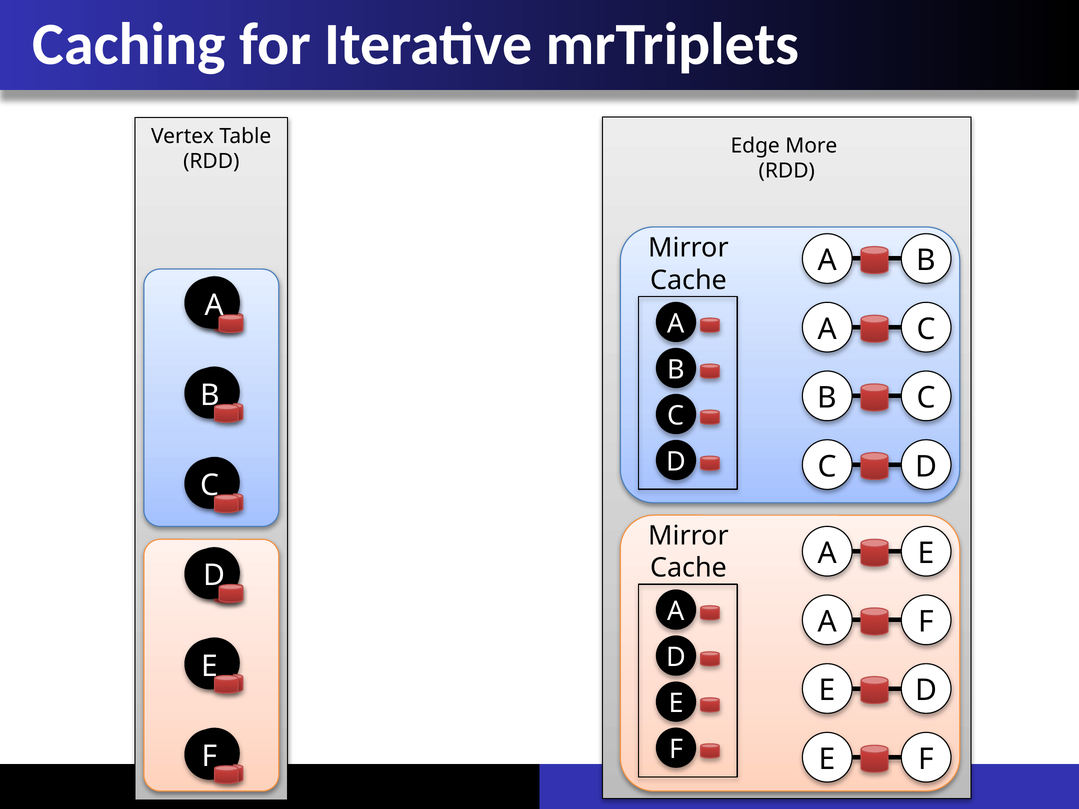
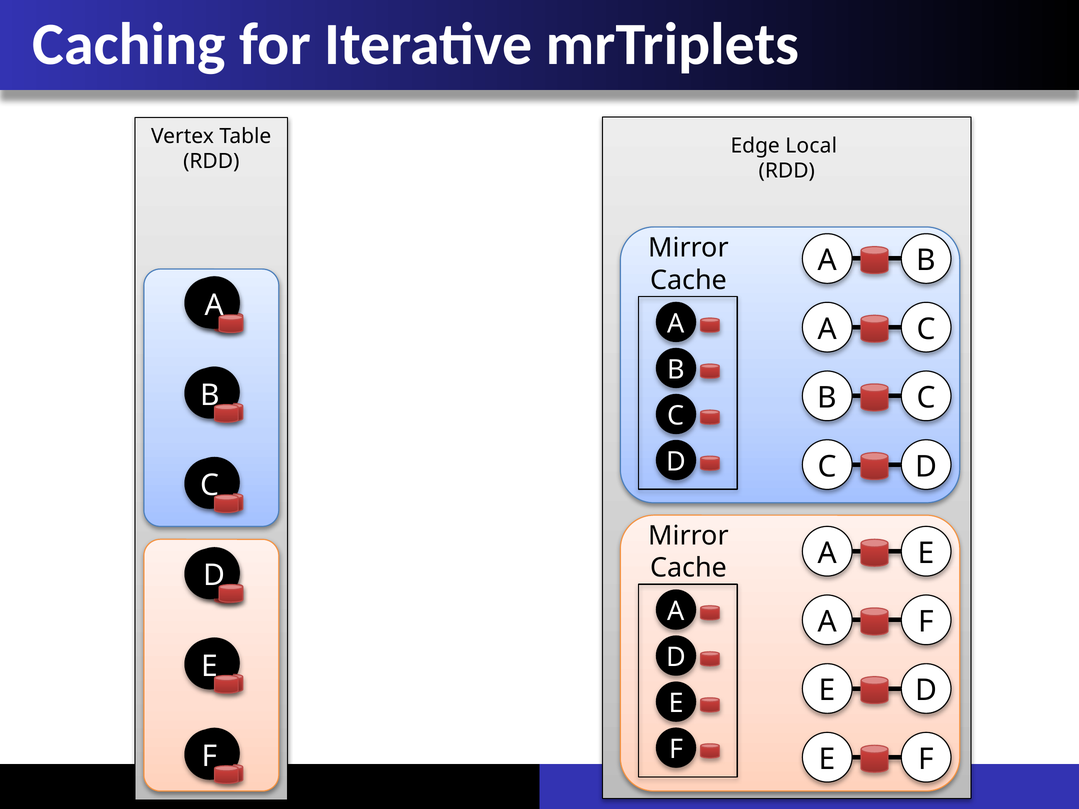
More: More -> Local
